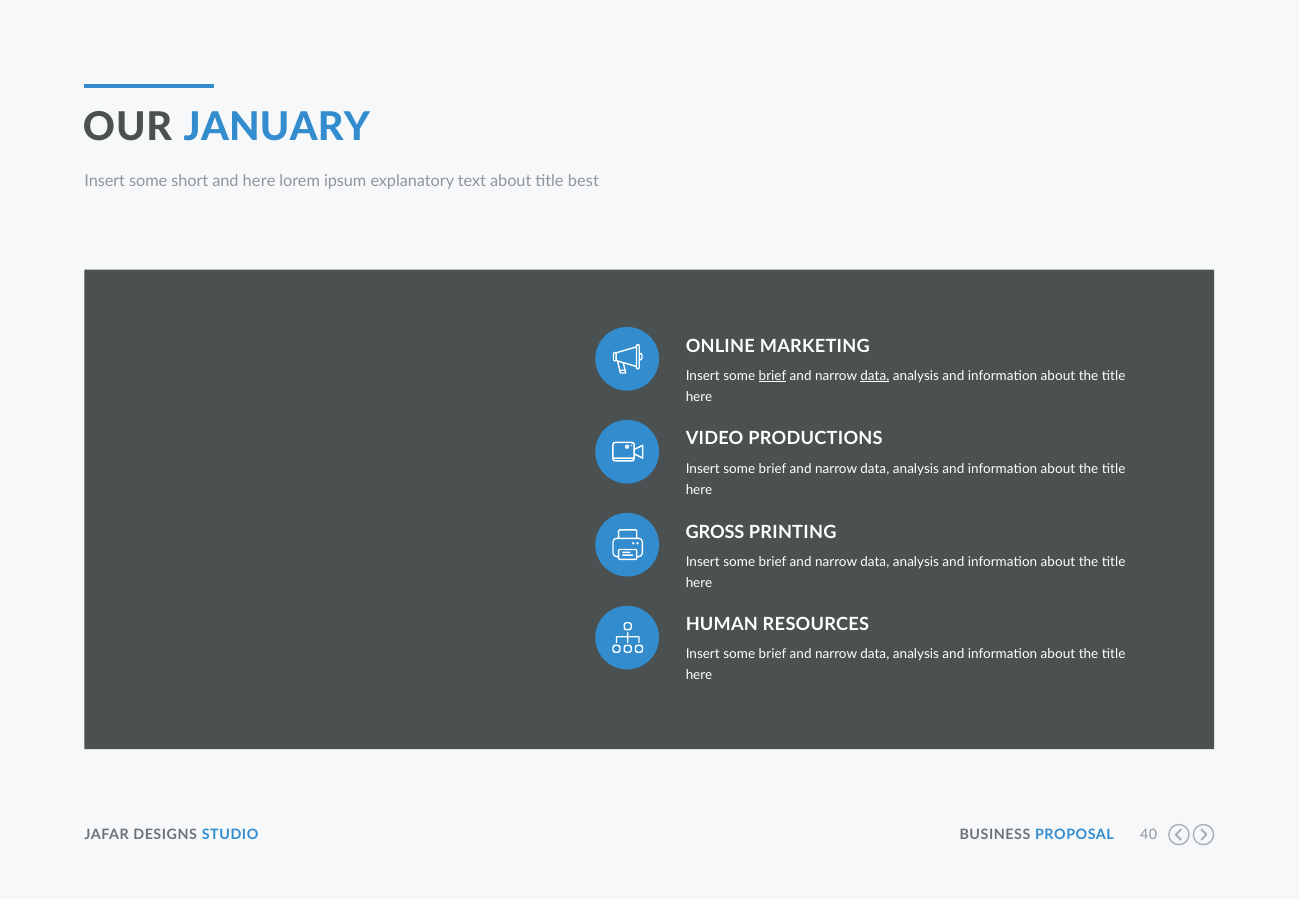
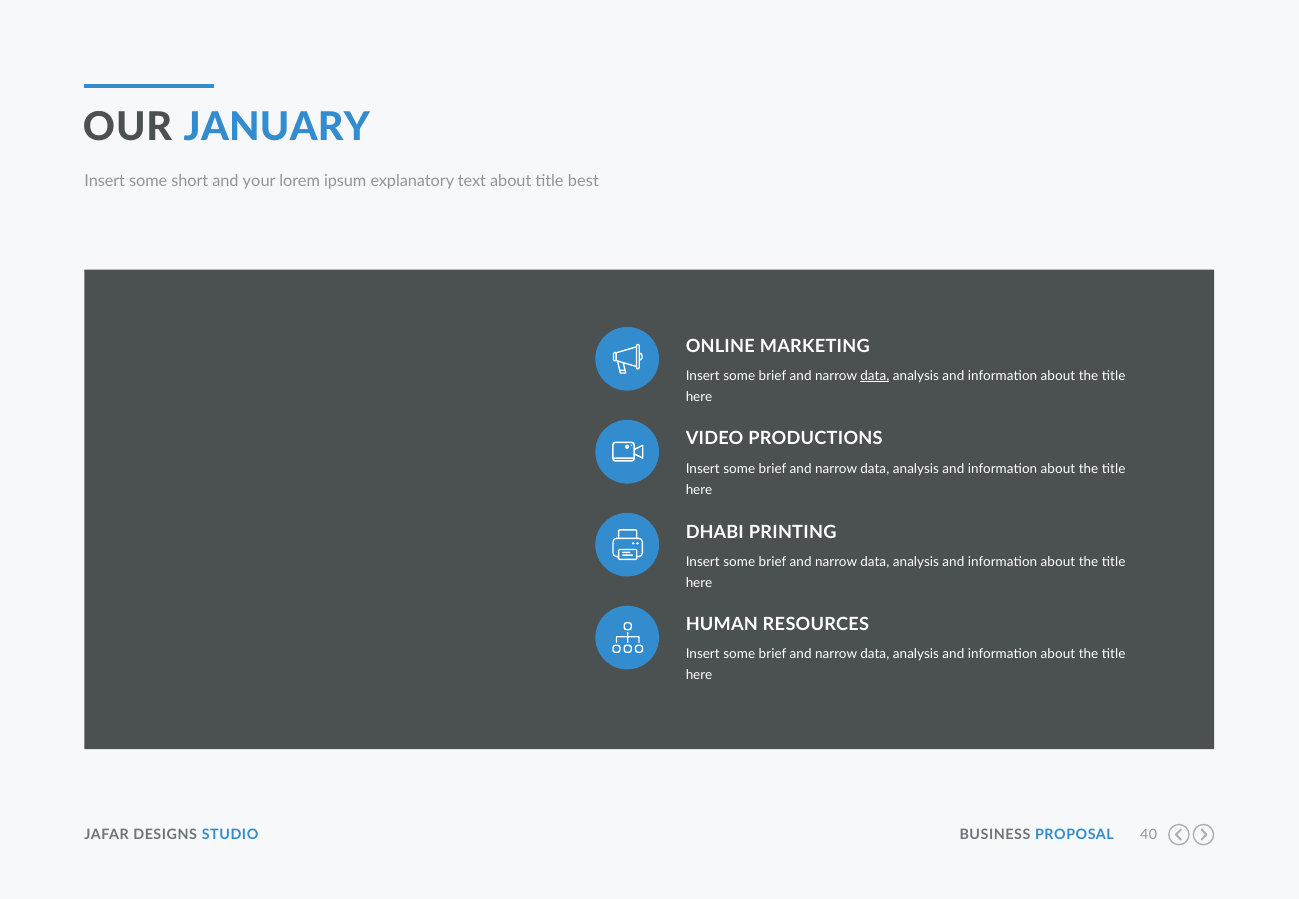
and here: here -> your
brief at (773, 376) underline: present -> none
GROSS: GROSS -> DHABI
